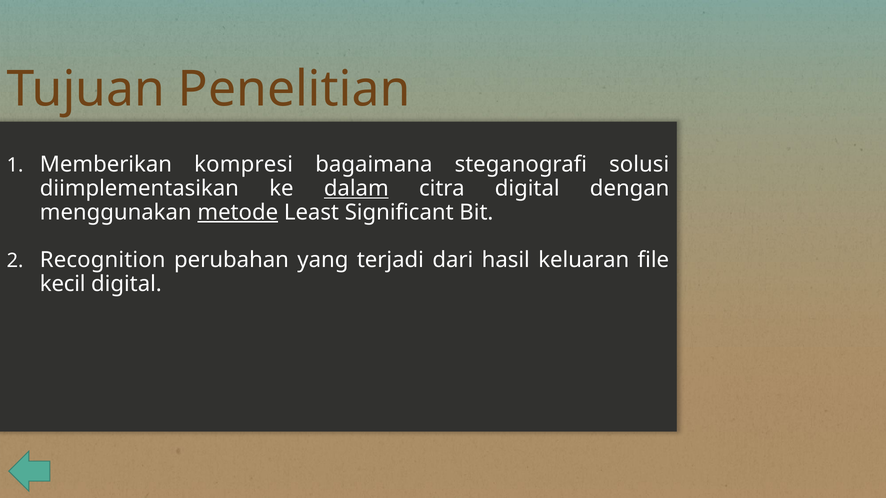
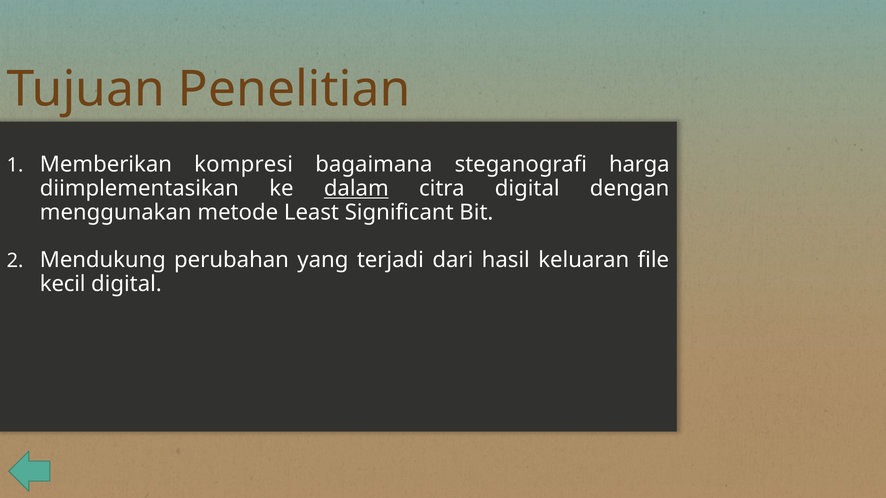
solusi: solusi -> harga
metode underline: present -> none
Recognition: Recognition -> Mendukung
